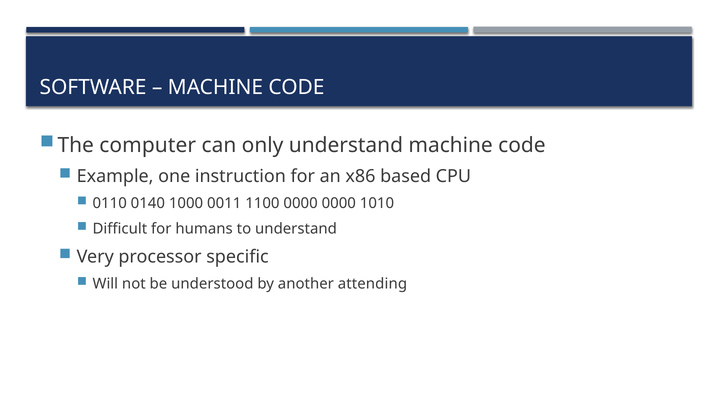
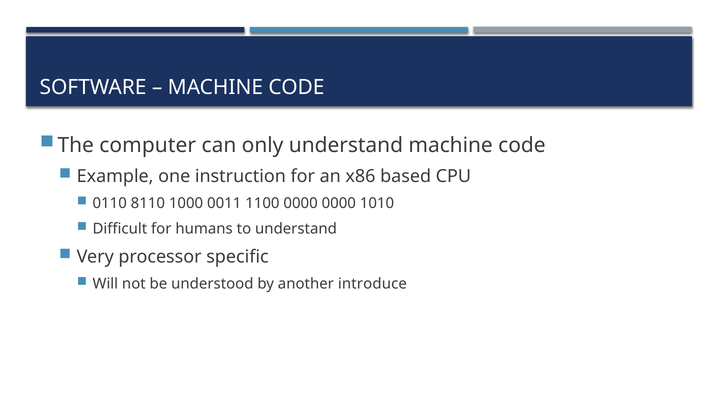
0140: 0140 -> 8110
attending: attending -> introduce
